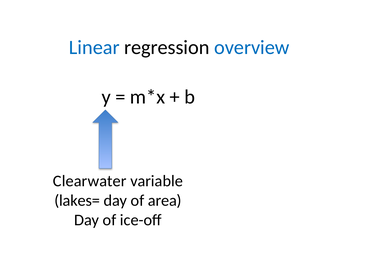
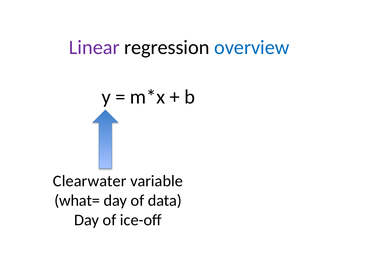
Linear colour: blue -> purple
lakes=: lakes= -> what=
area: area -> data
